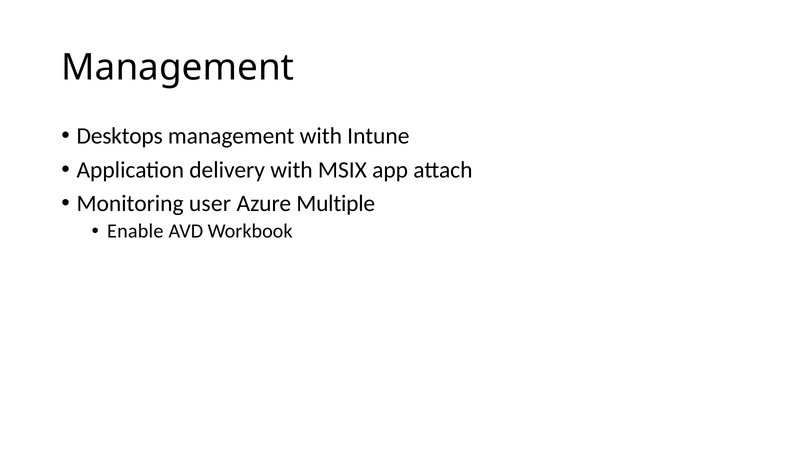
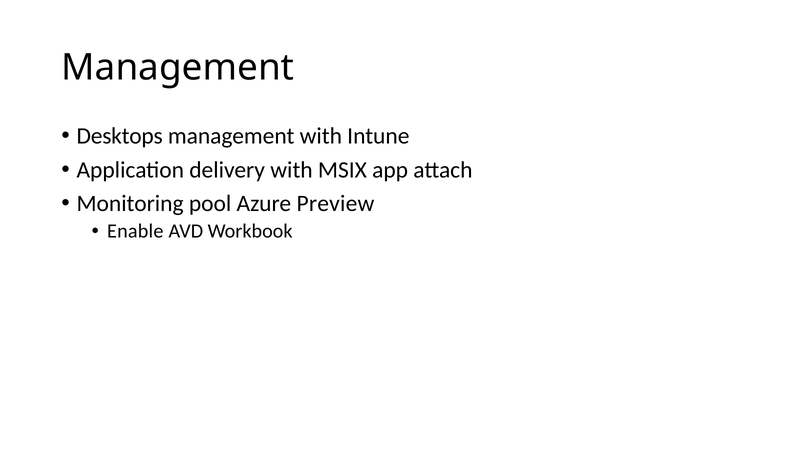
user: user -> pool
Multiple: Multiple -> Preview
